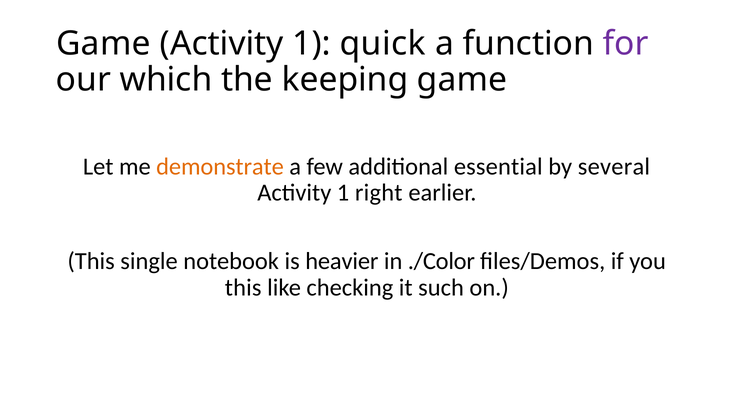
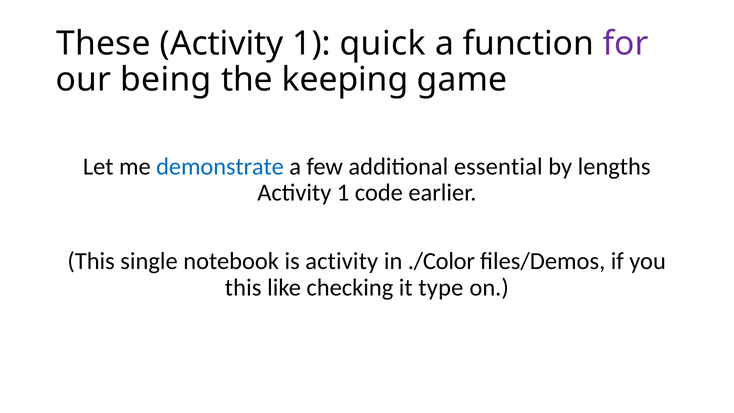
Game at (103, 43): Game -> These
which: which -> being
demonstrate colour: orange -> blue
several: several -> lengths
right: right -> code
is heavier: heavier -> activity
such: such -> type
